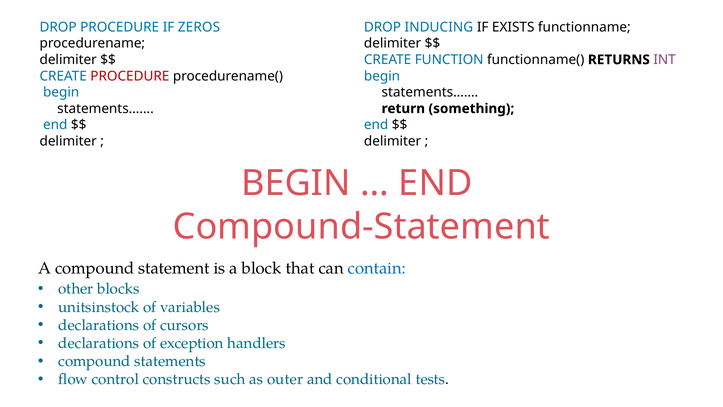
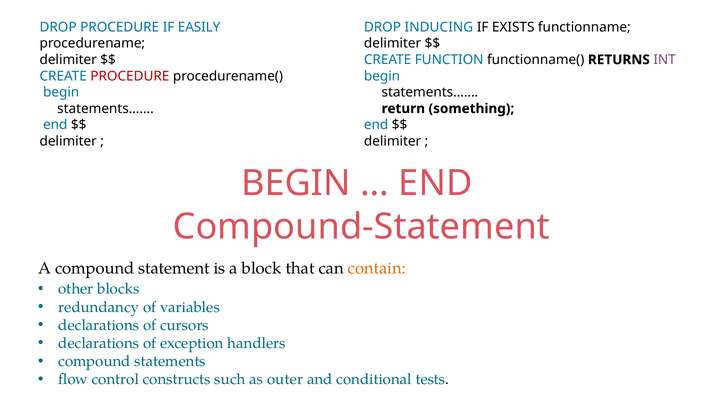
ZEROS: ZEROS -> EASILY
contain colour: blue -> orange
unitsinstock: unitsinstock -> redundancy
